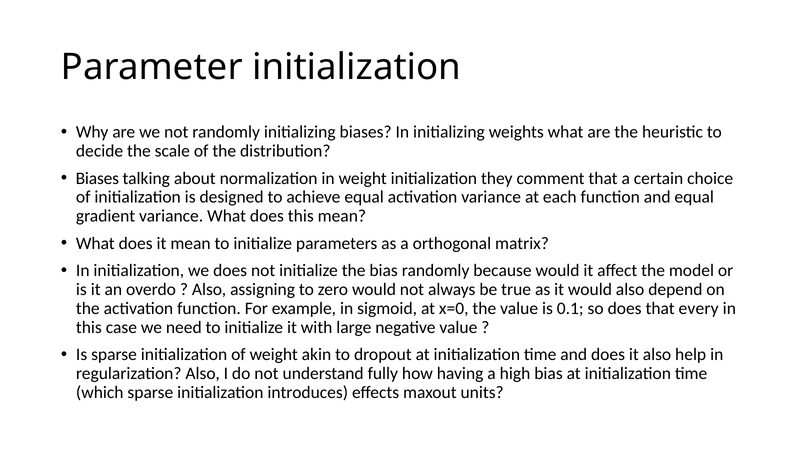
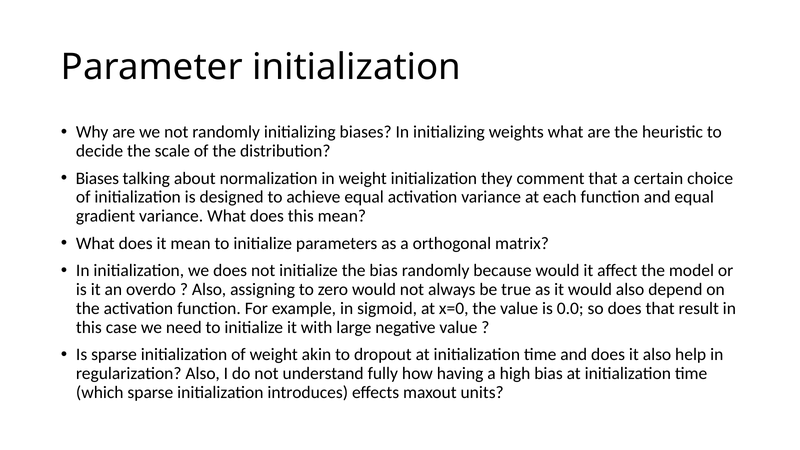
0.1: 0.1 -> 0.0
every: every -> result
